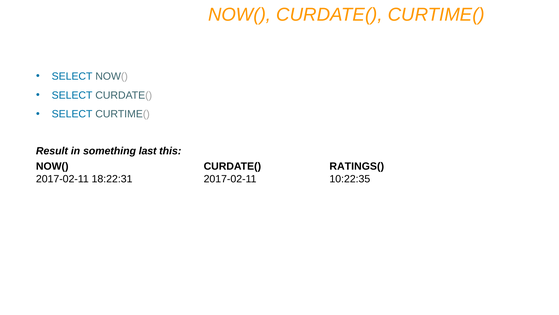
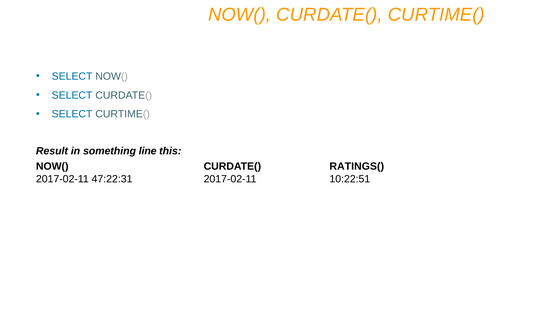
last: last -> line
18:22:31: 18:22:31 -> 47:22:31
10:22:35: 10:22:35 -> 10:22:51
